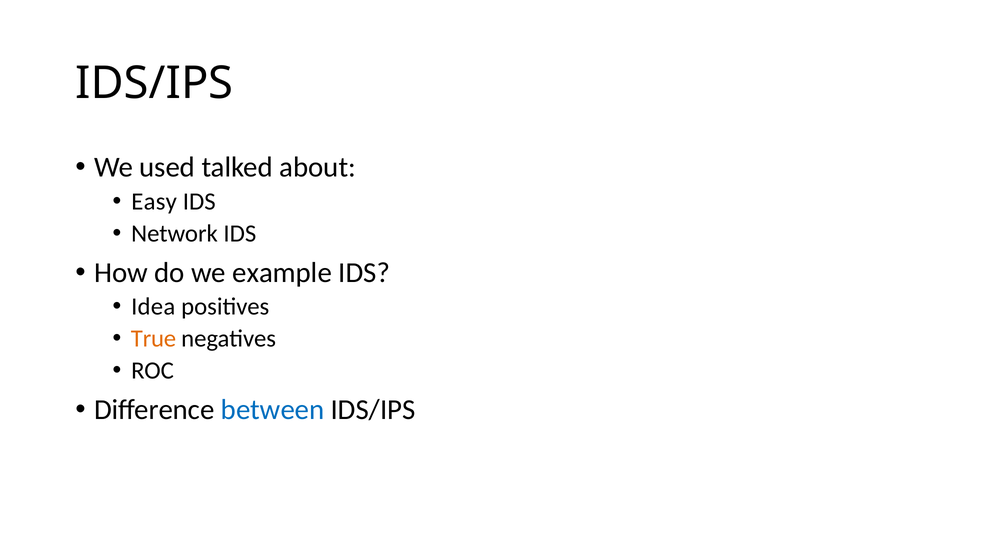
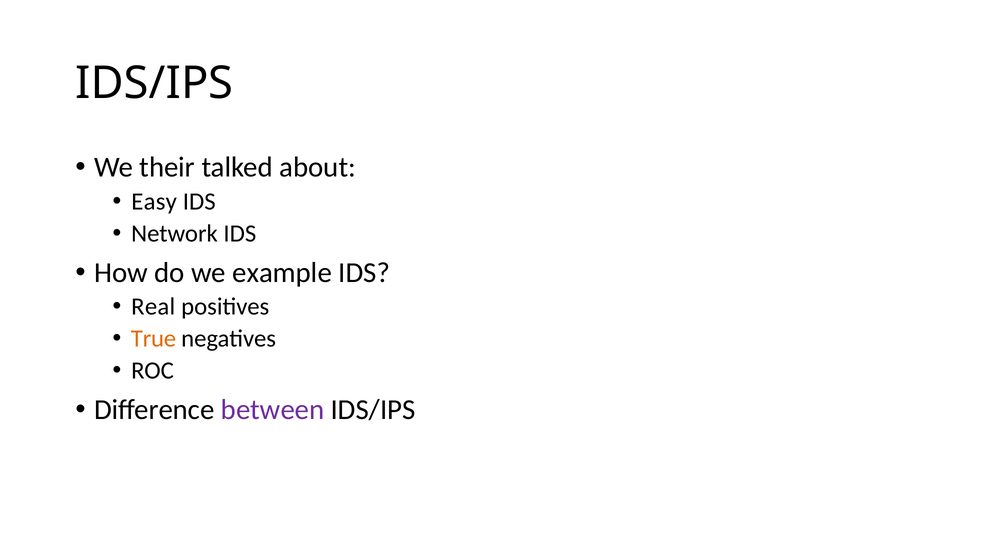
used: used -> their
Idea: Idea -> Real
between colour: blue -> purple
